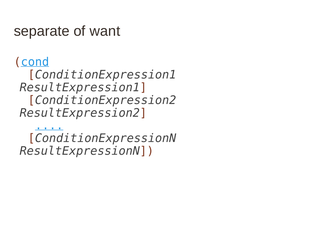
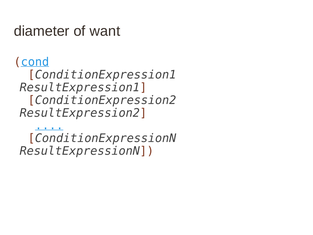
separate: separate -> diameter
